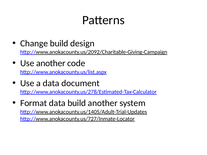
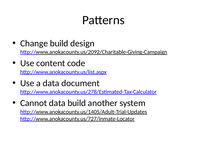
Use another: another -> content
Format: Format -> Cannot
